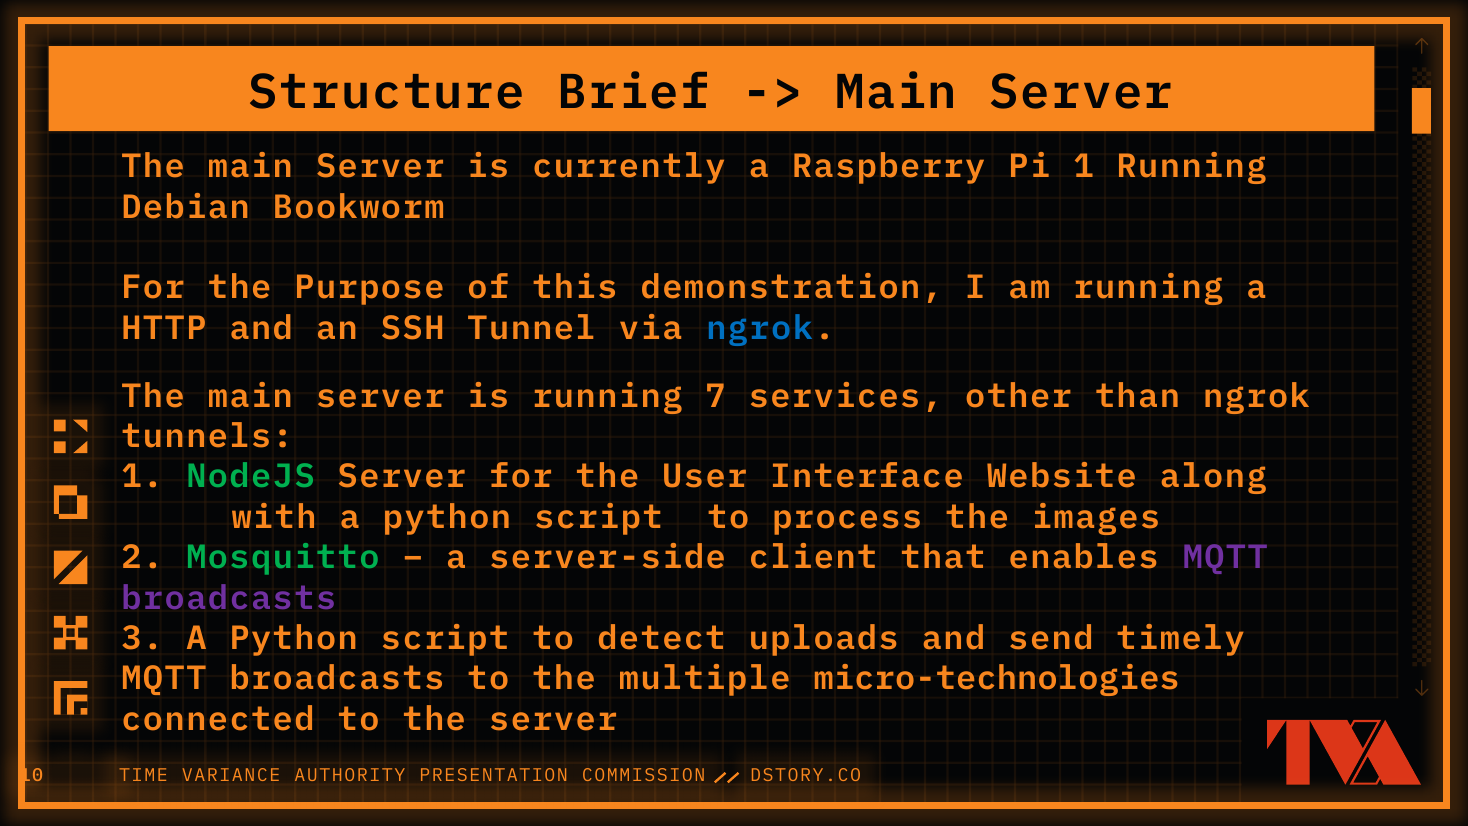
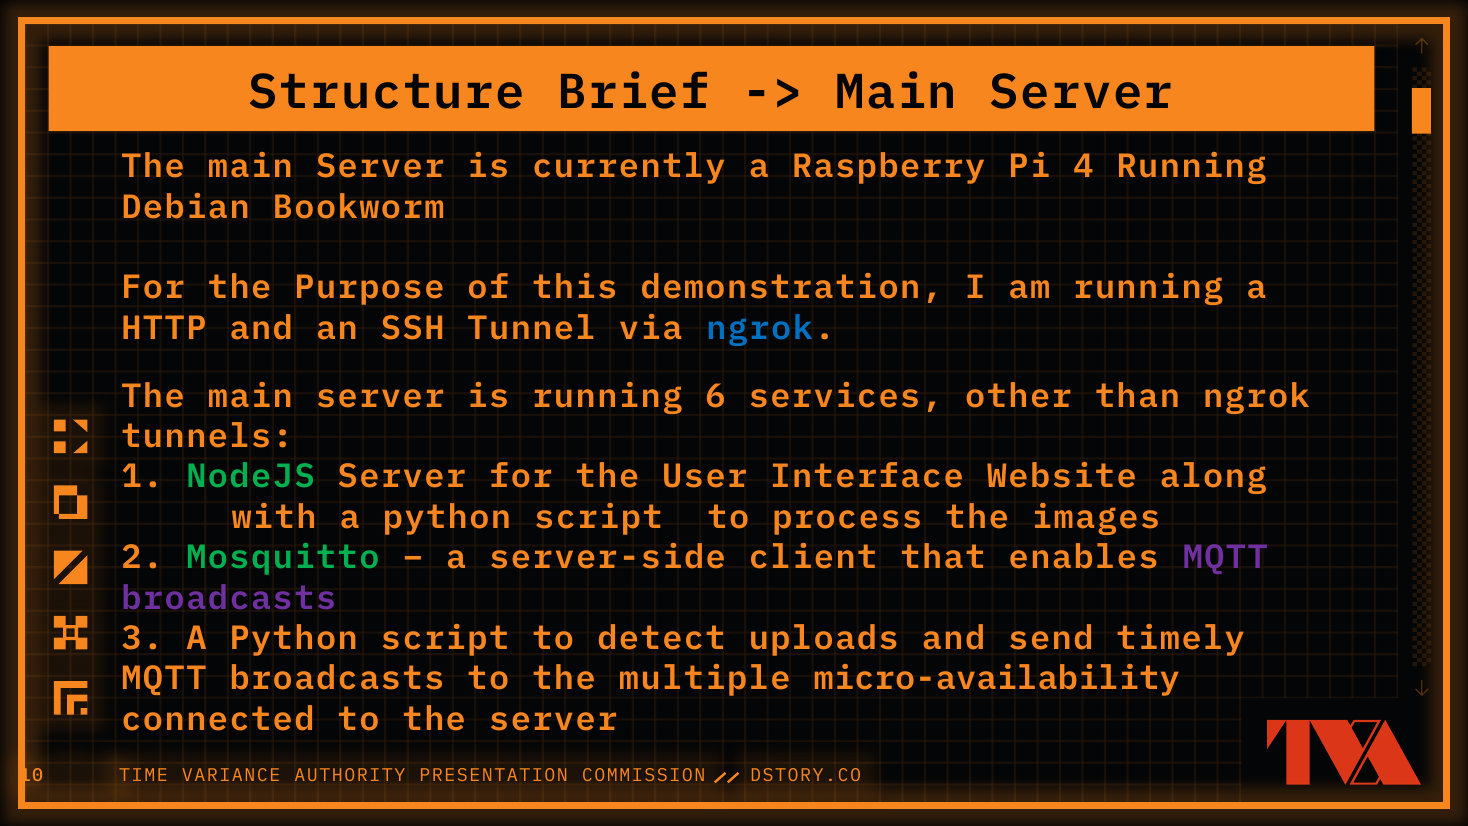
Pi 1: 1 -> 4
7: 7 -> 6
micro-technologies: micro-technologies -> micro-availability
